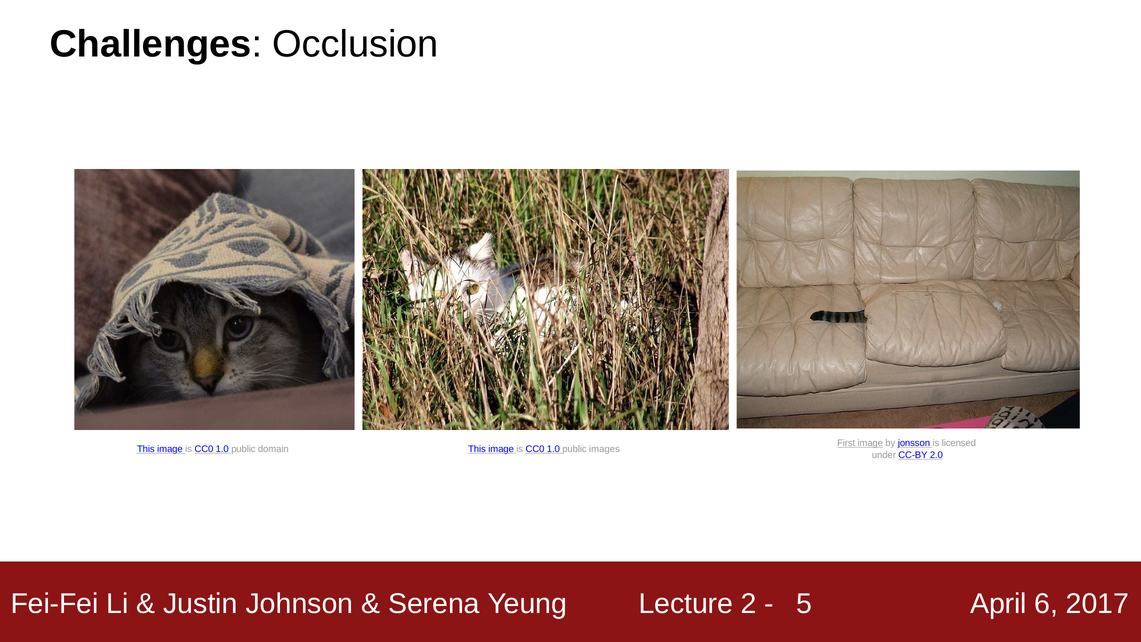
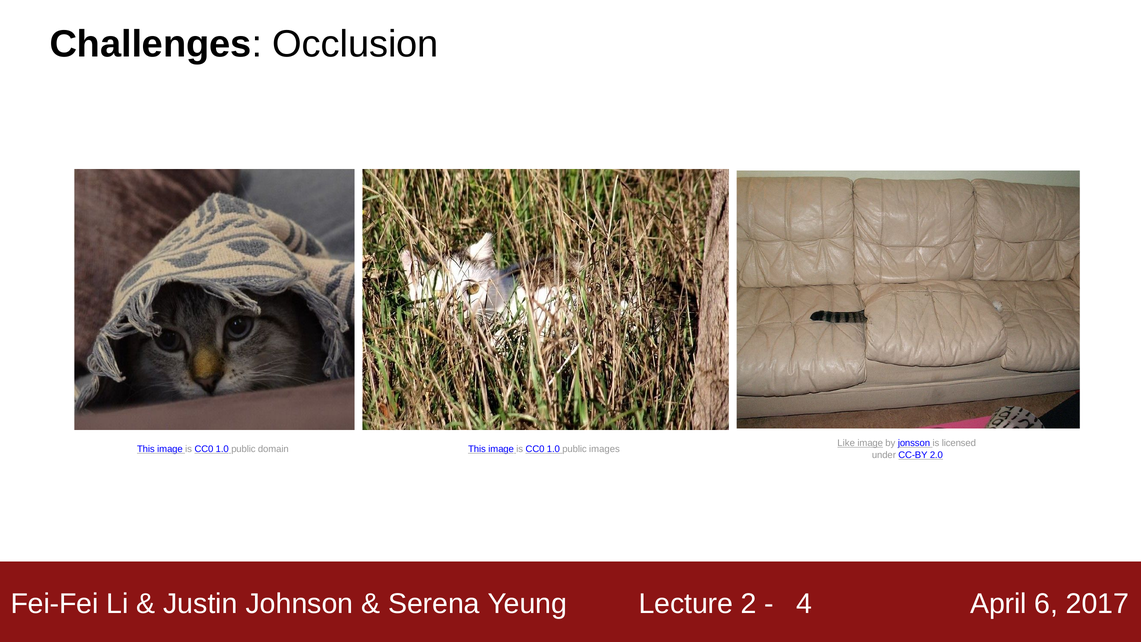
First: First -> Like
5: 5 -> 4
